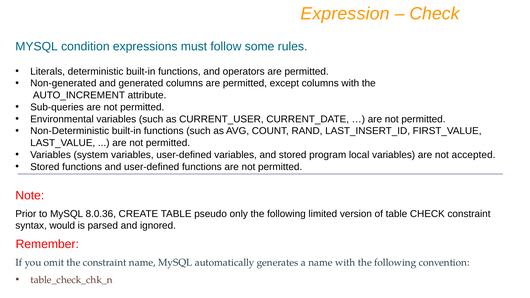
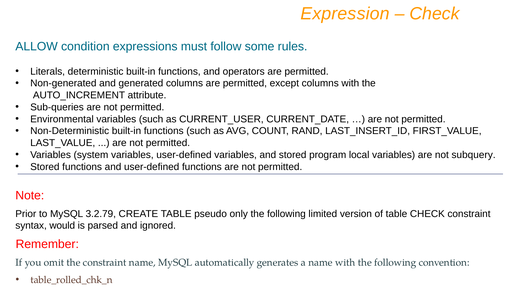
MYSQL at (37, 46): MYSQL -> ALLOW
accepted: accepted -> subquery
8.0.36: 8.0.36 -> 3.2.79
table_check_chk_n: table_check_chk_n -> table_rolled_chk_n
